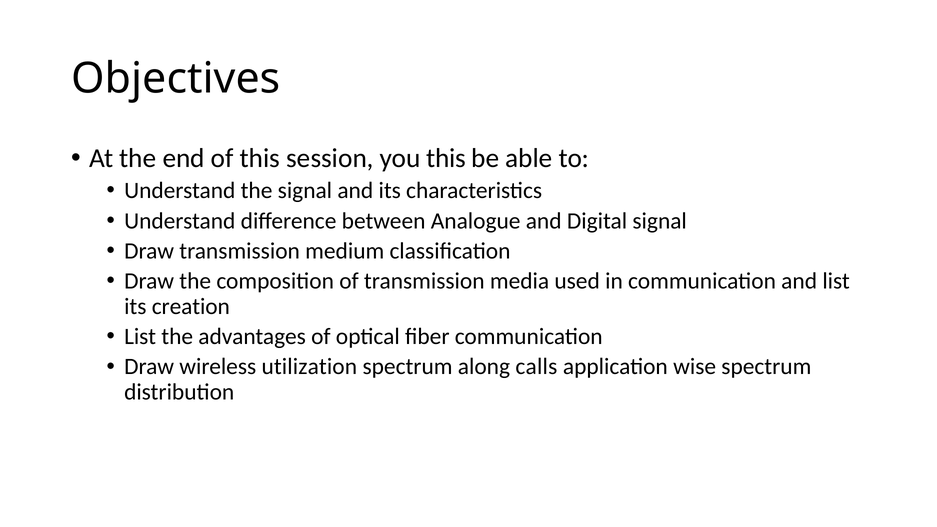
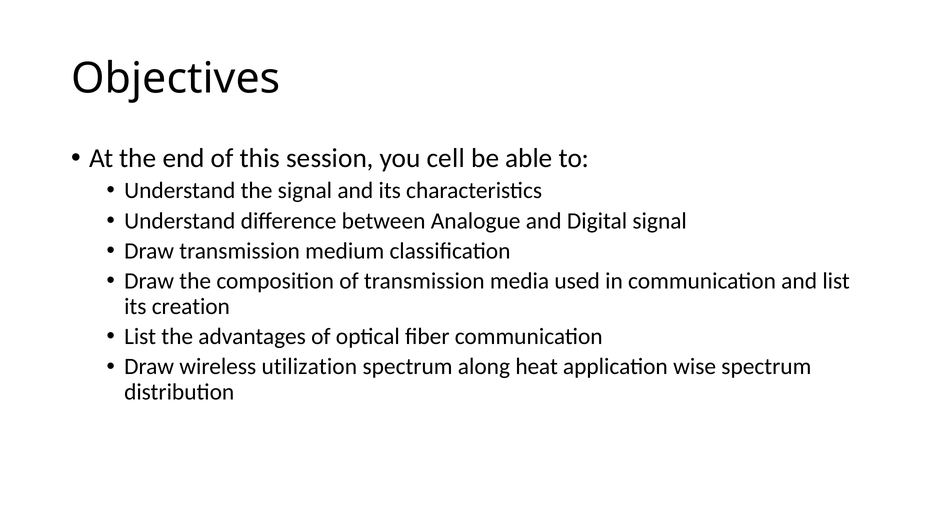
you this: this -> cell
calls: calls -> heat
